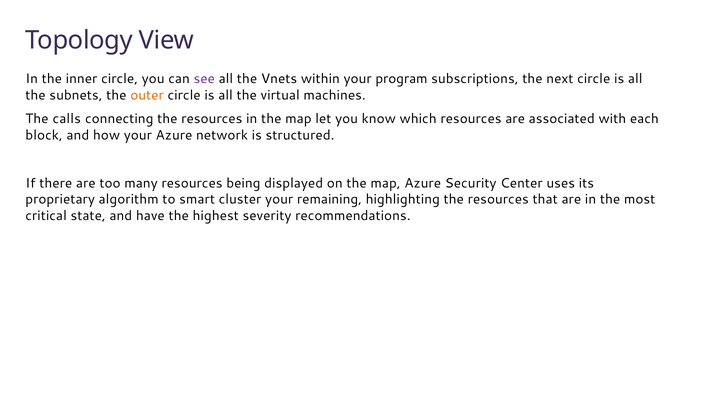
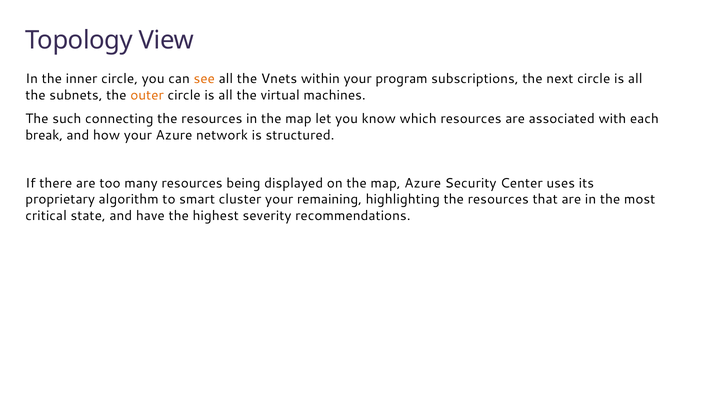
see colour: purple -> orange
calls: calls -> such
block: block -> break
